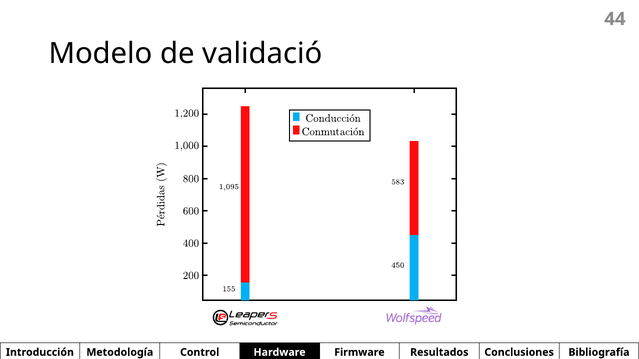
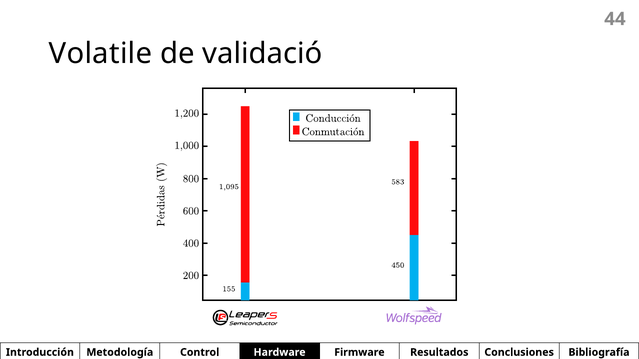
Modelo: Modelo -> Volatile
